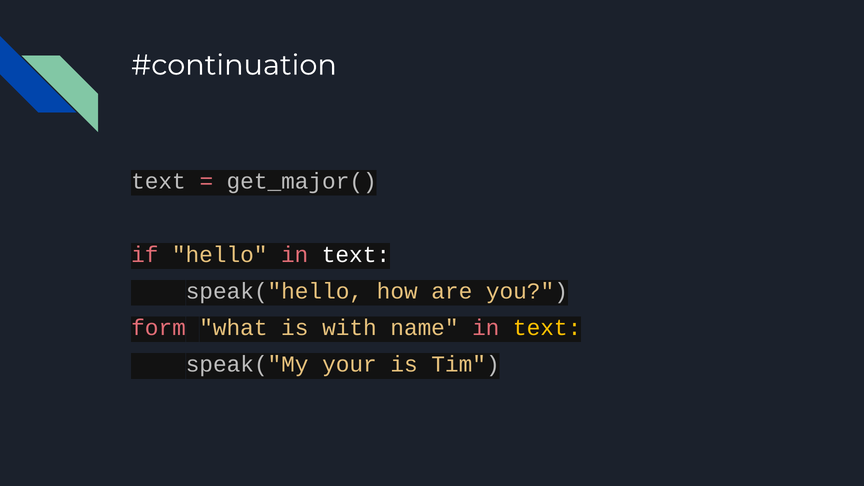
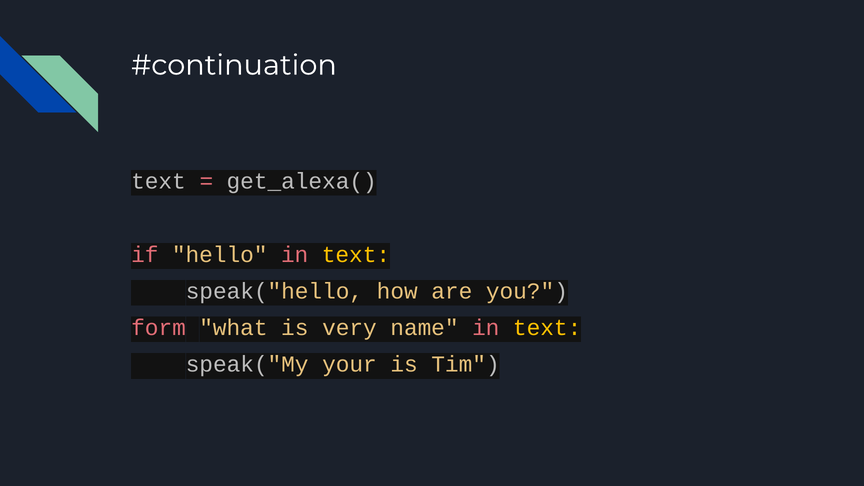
get_major(: get_major( -> get_alexa(
text at (356, 255) colour: white -> yellow
with: with -> very
